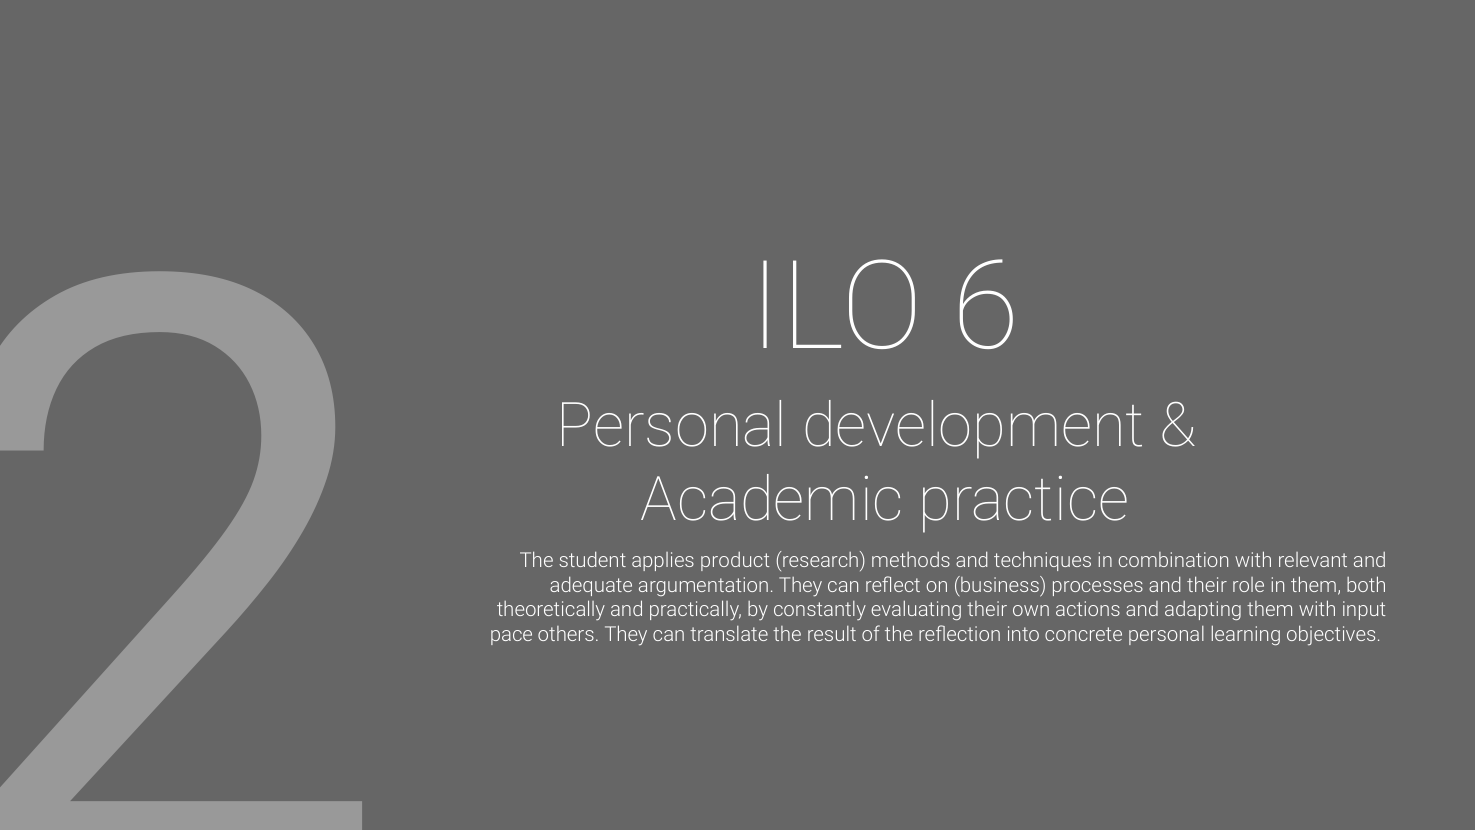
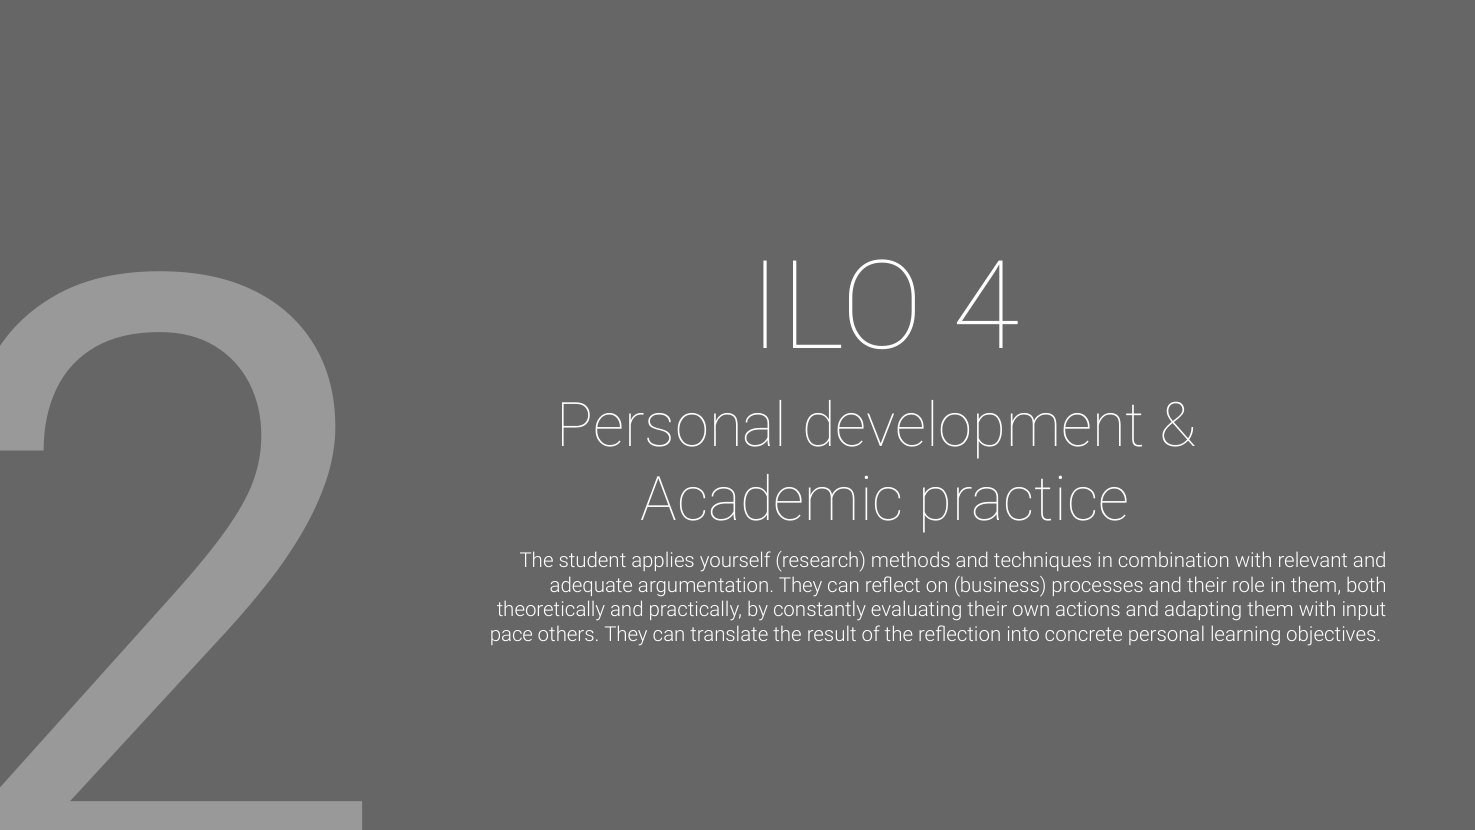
6: 6 -> 4
product: product -> yourself
